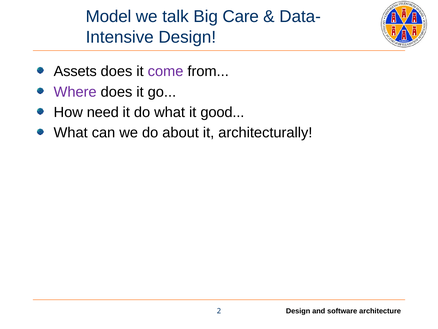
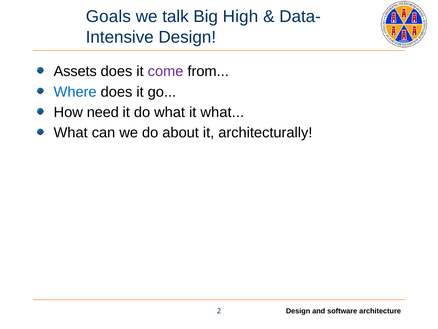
Model: Model -> Goals
Care: Care -> High
Where colour: purple -> blue
it good: good -> what
